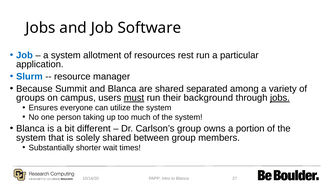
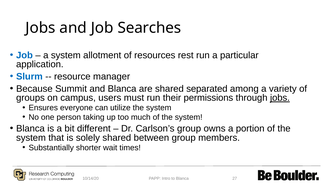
Software: Software -> Searches
must underline: present -> none
background: background -> permissions
